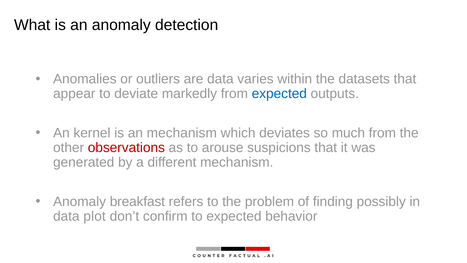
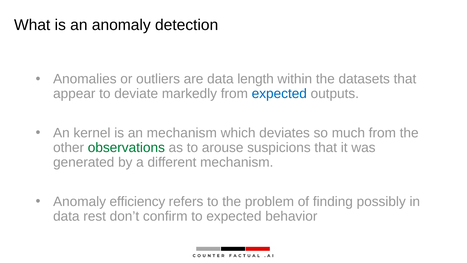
varies: varies -> length
observations colour: red -> green
breakfast: breakfast -> efﬁciency
plot: plot -> rest
